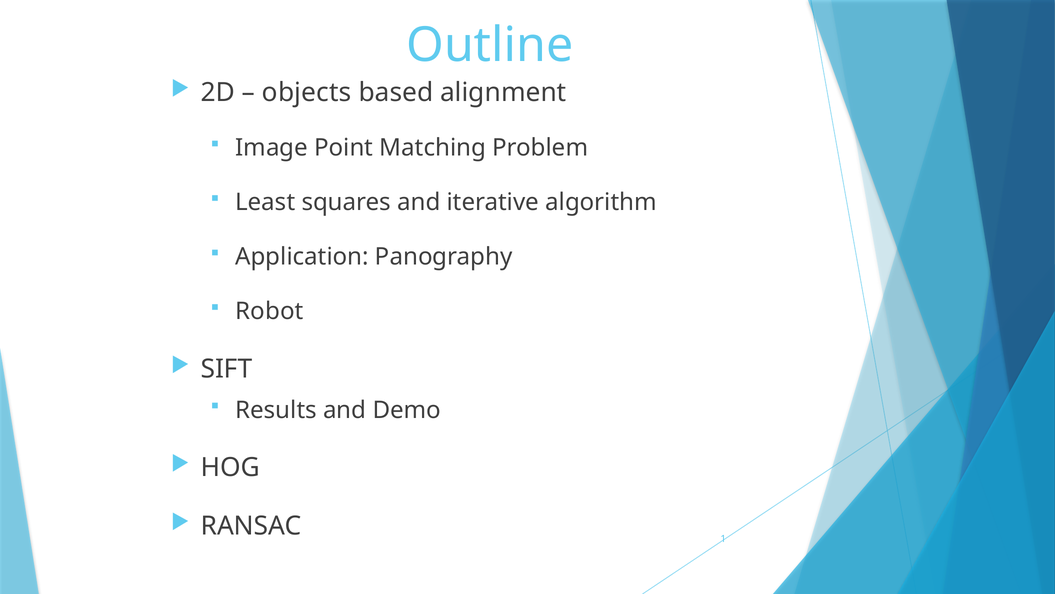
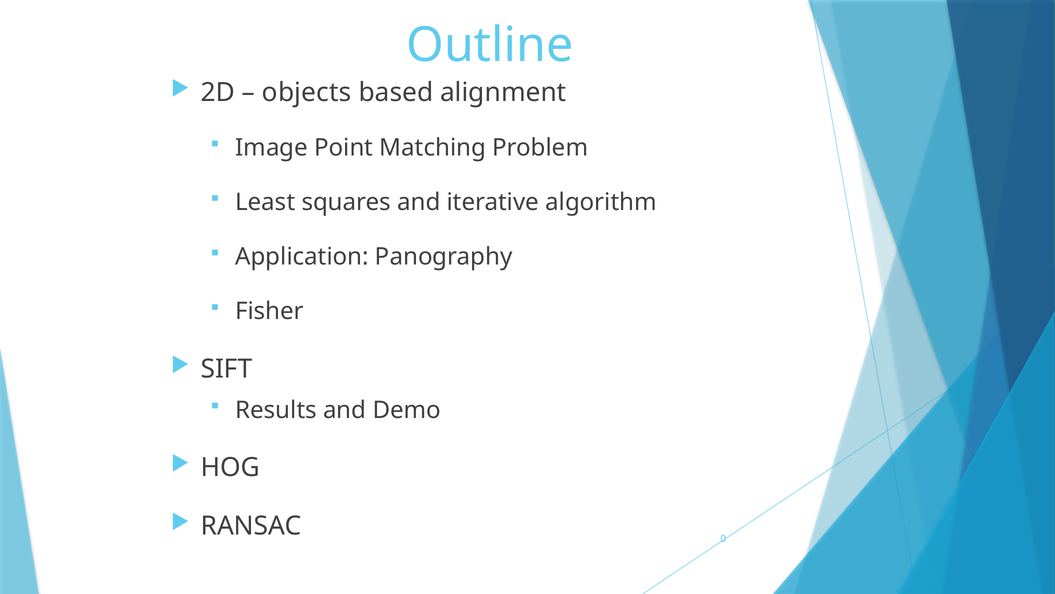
Robot: Robot -> Fisher
1: 1 -> 0
